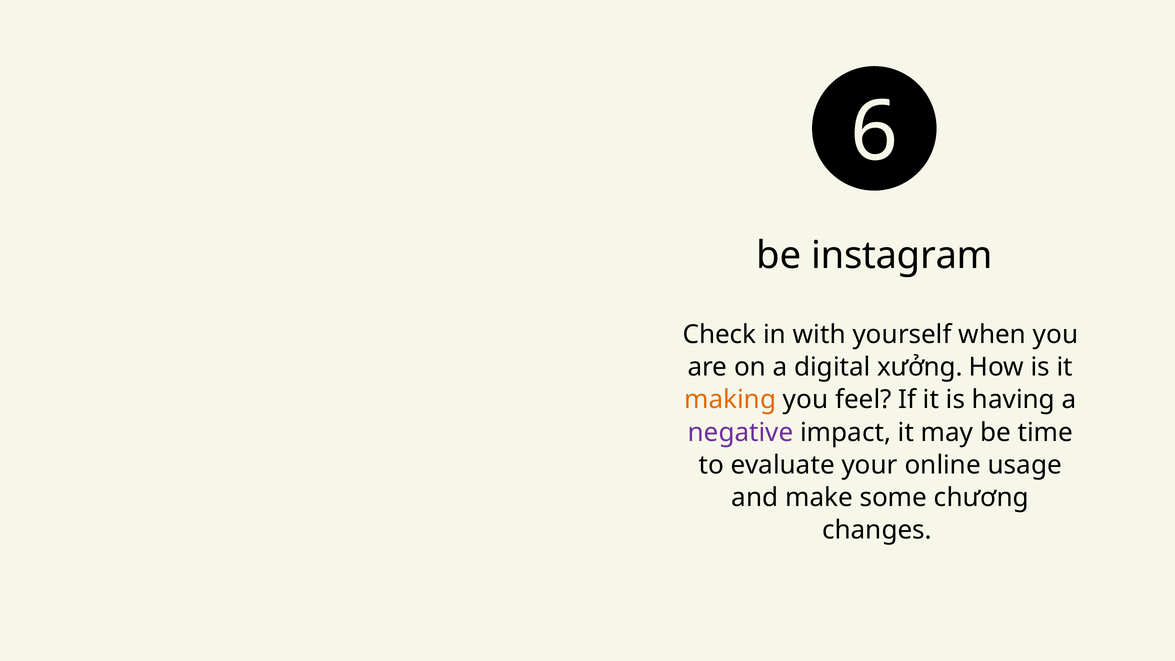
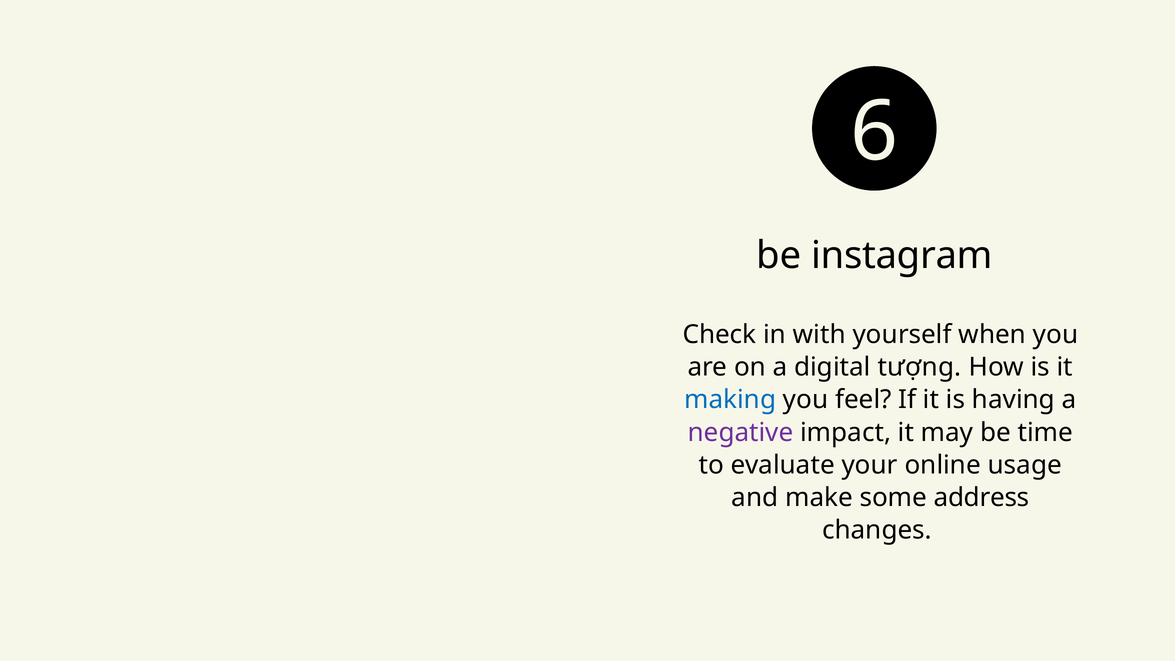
xưởng: xưởng -> tượng
making colour: orange -> blue
chương: chương -> address
